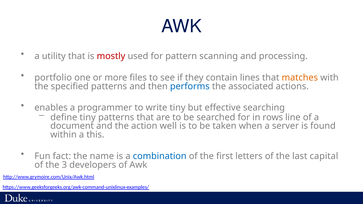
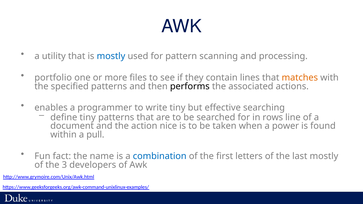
mostly at (111, 56) colour: red -> blue
performs colour: blue -> black
well: well -> nice
server: server -> power
this: this -> pull
last capital: capital -> mostly
